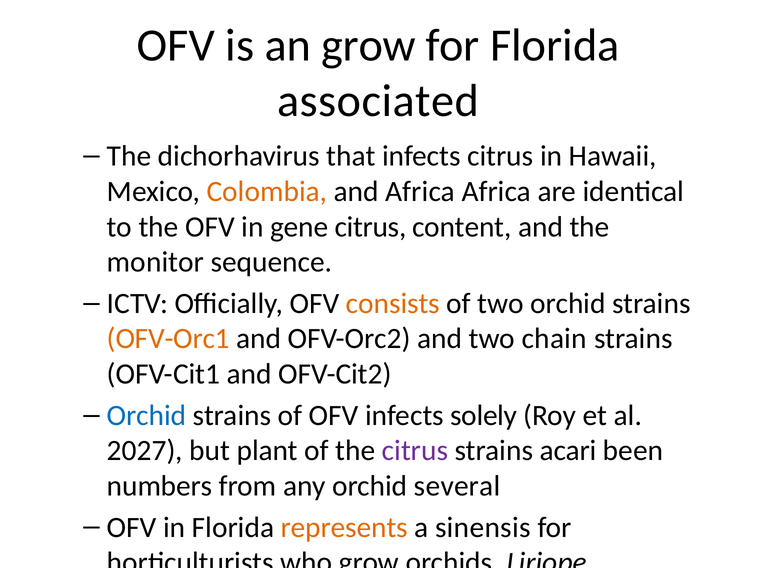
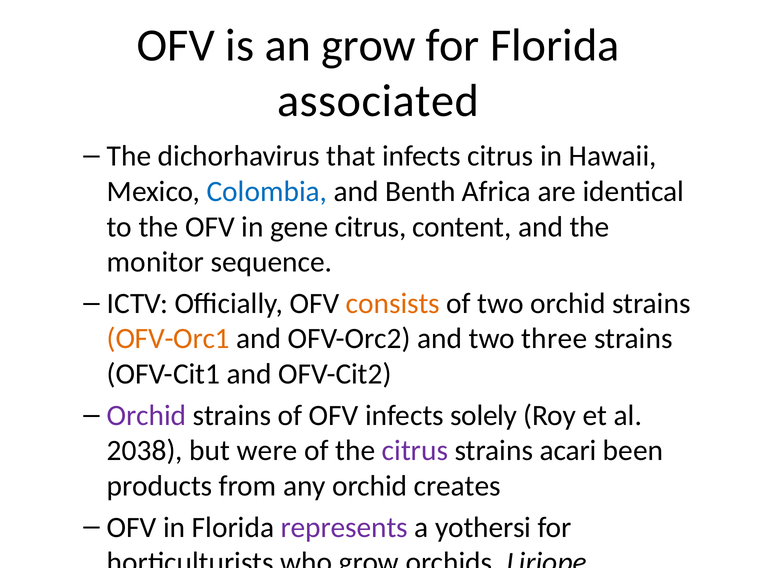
Colombia colour: orange -> blue
and Africa: Africa -> Benth
chain: chain -> three
Orchid at (147, 415) colour: blue -> purple
2027: 2027 -> 2038
plant: plant -> were
numbers: numbers -> products
several: several -> creates
represents colour: orange -> purple
sinensis: sinensis -> yothersi
